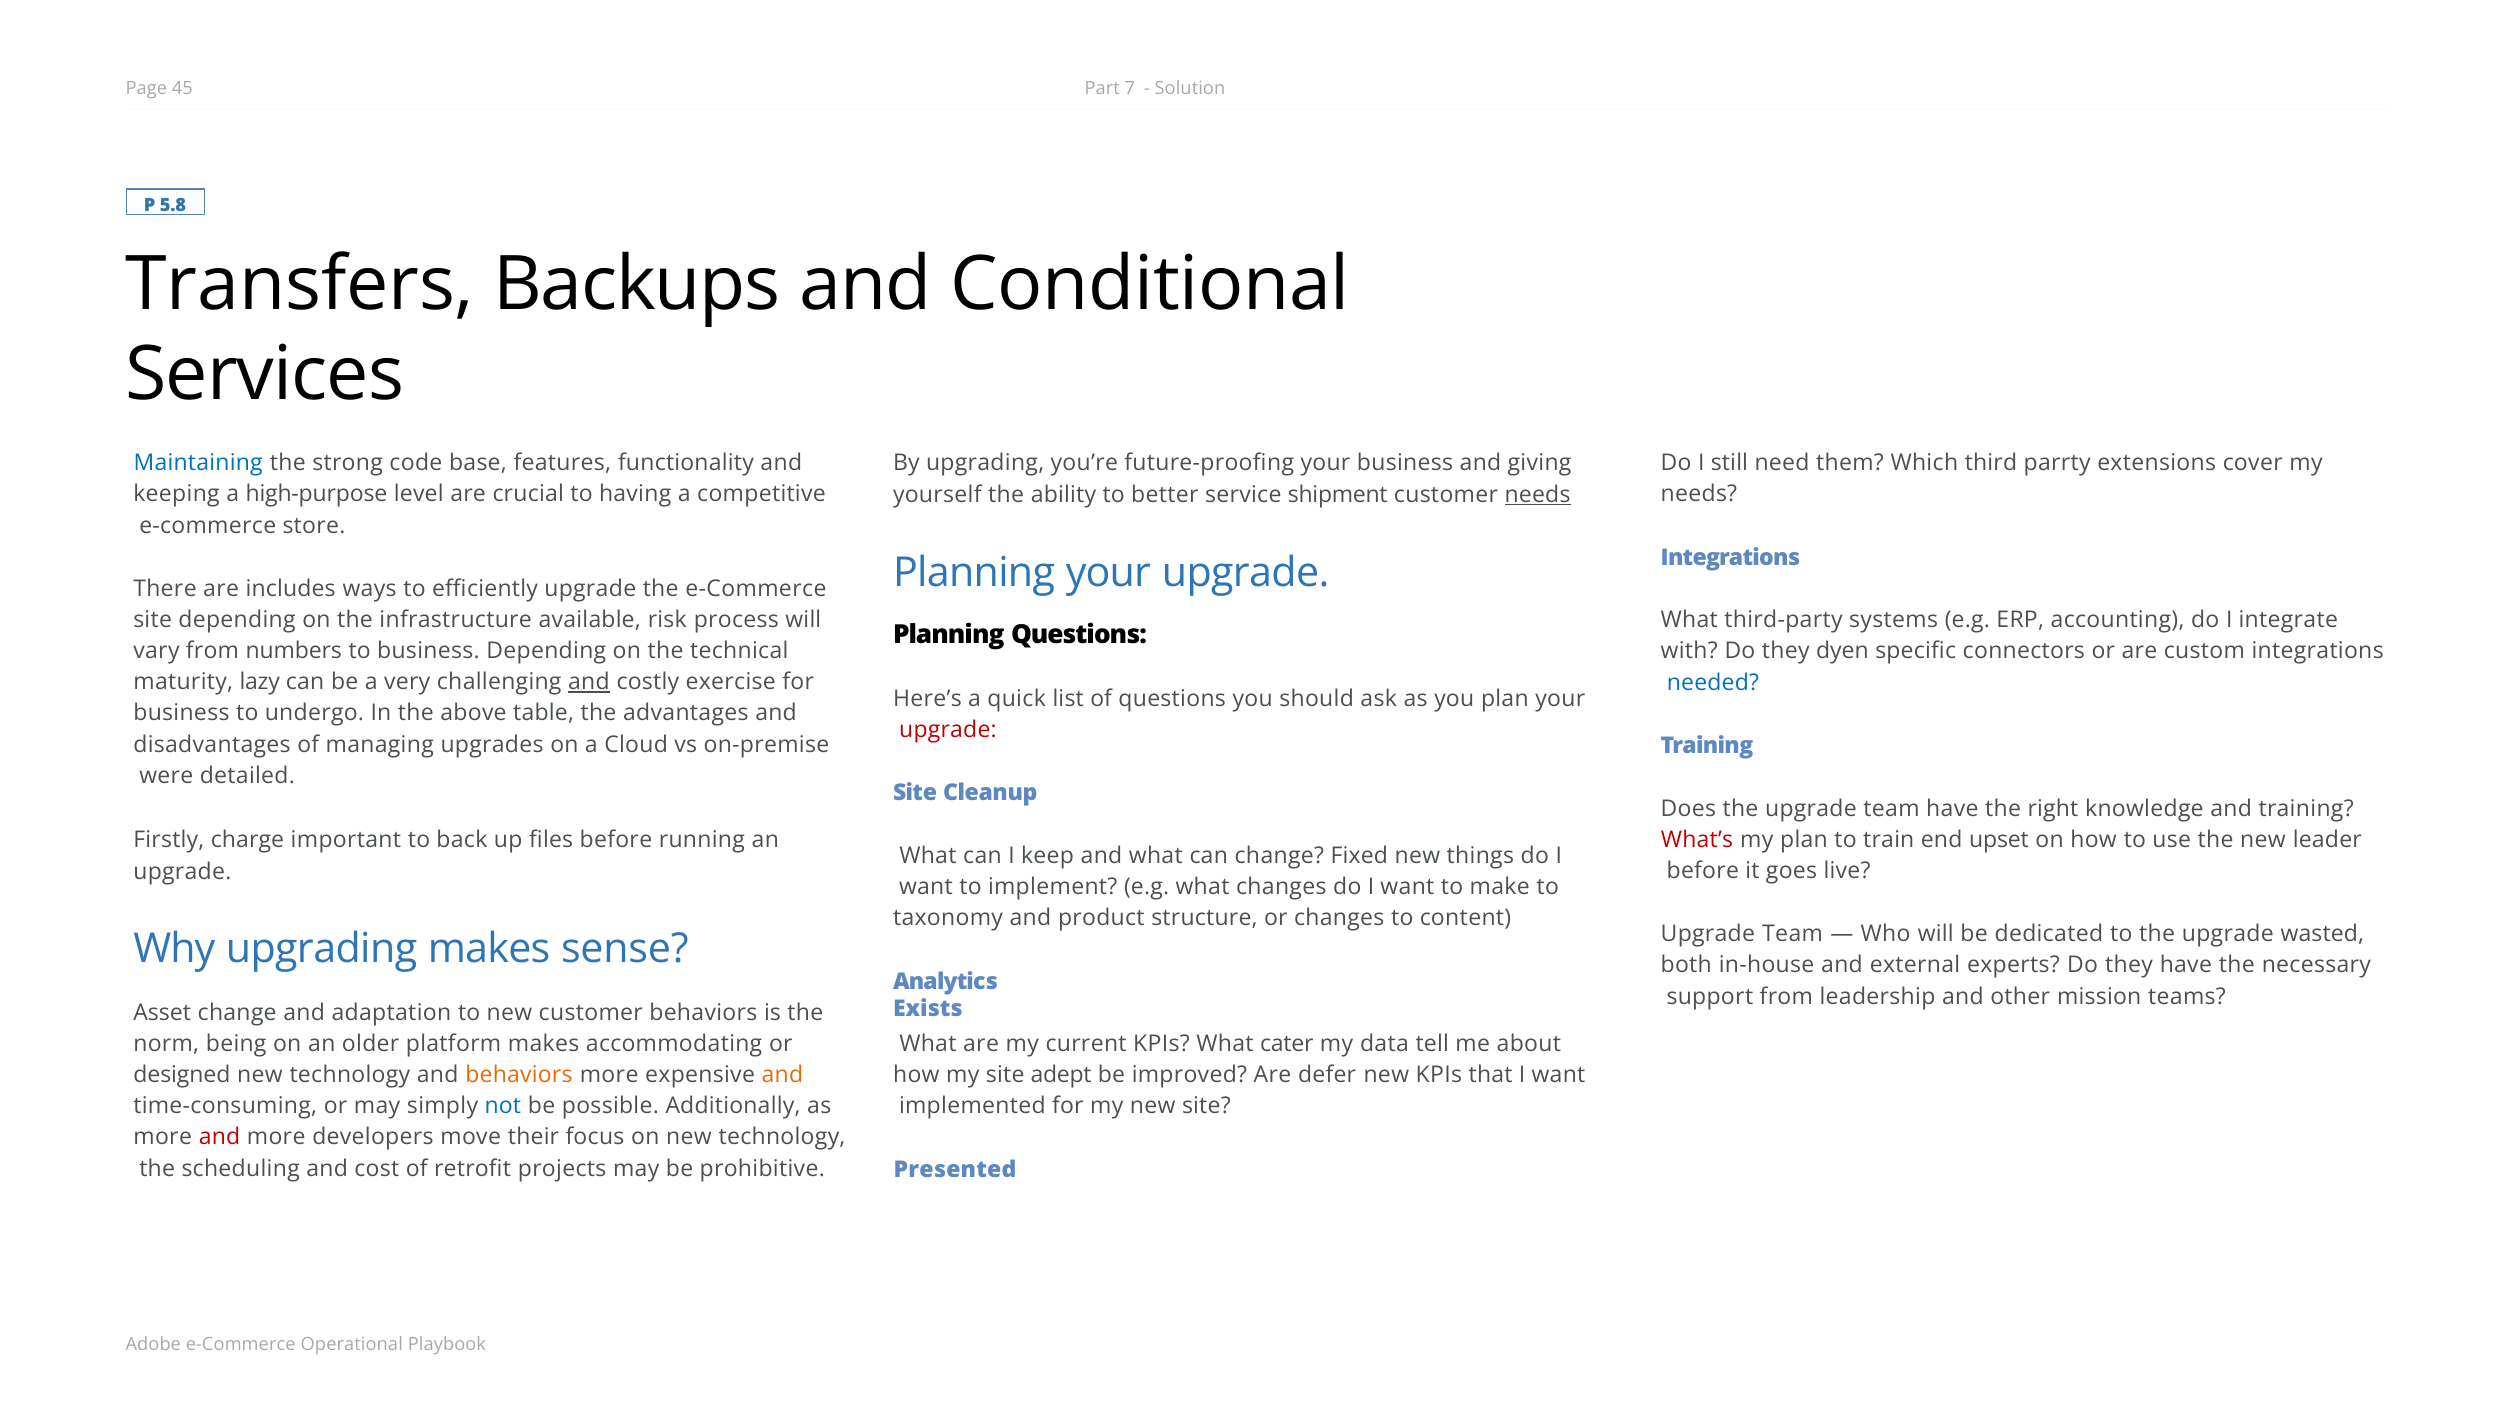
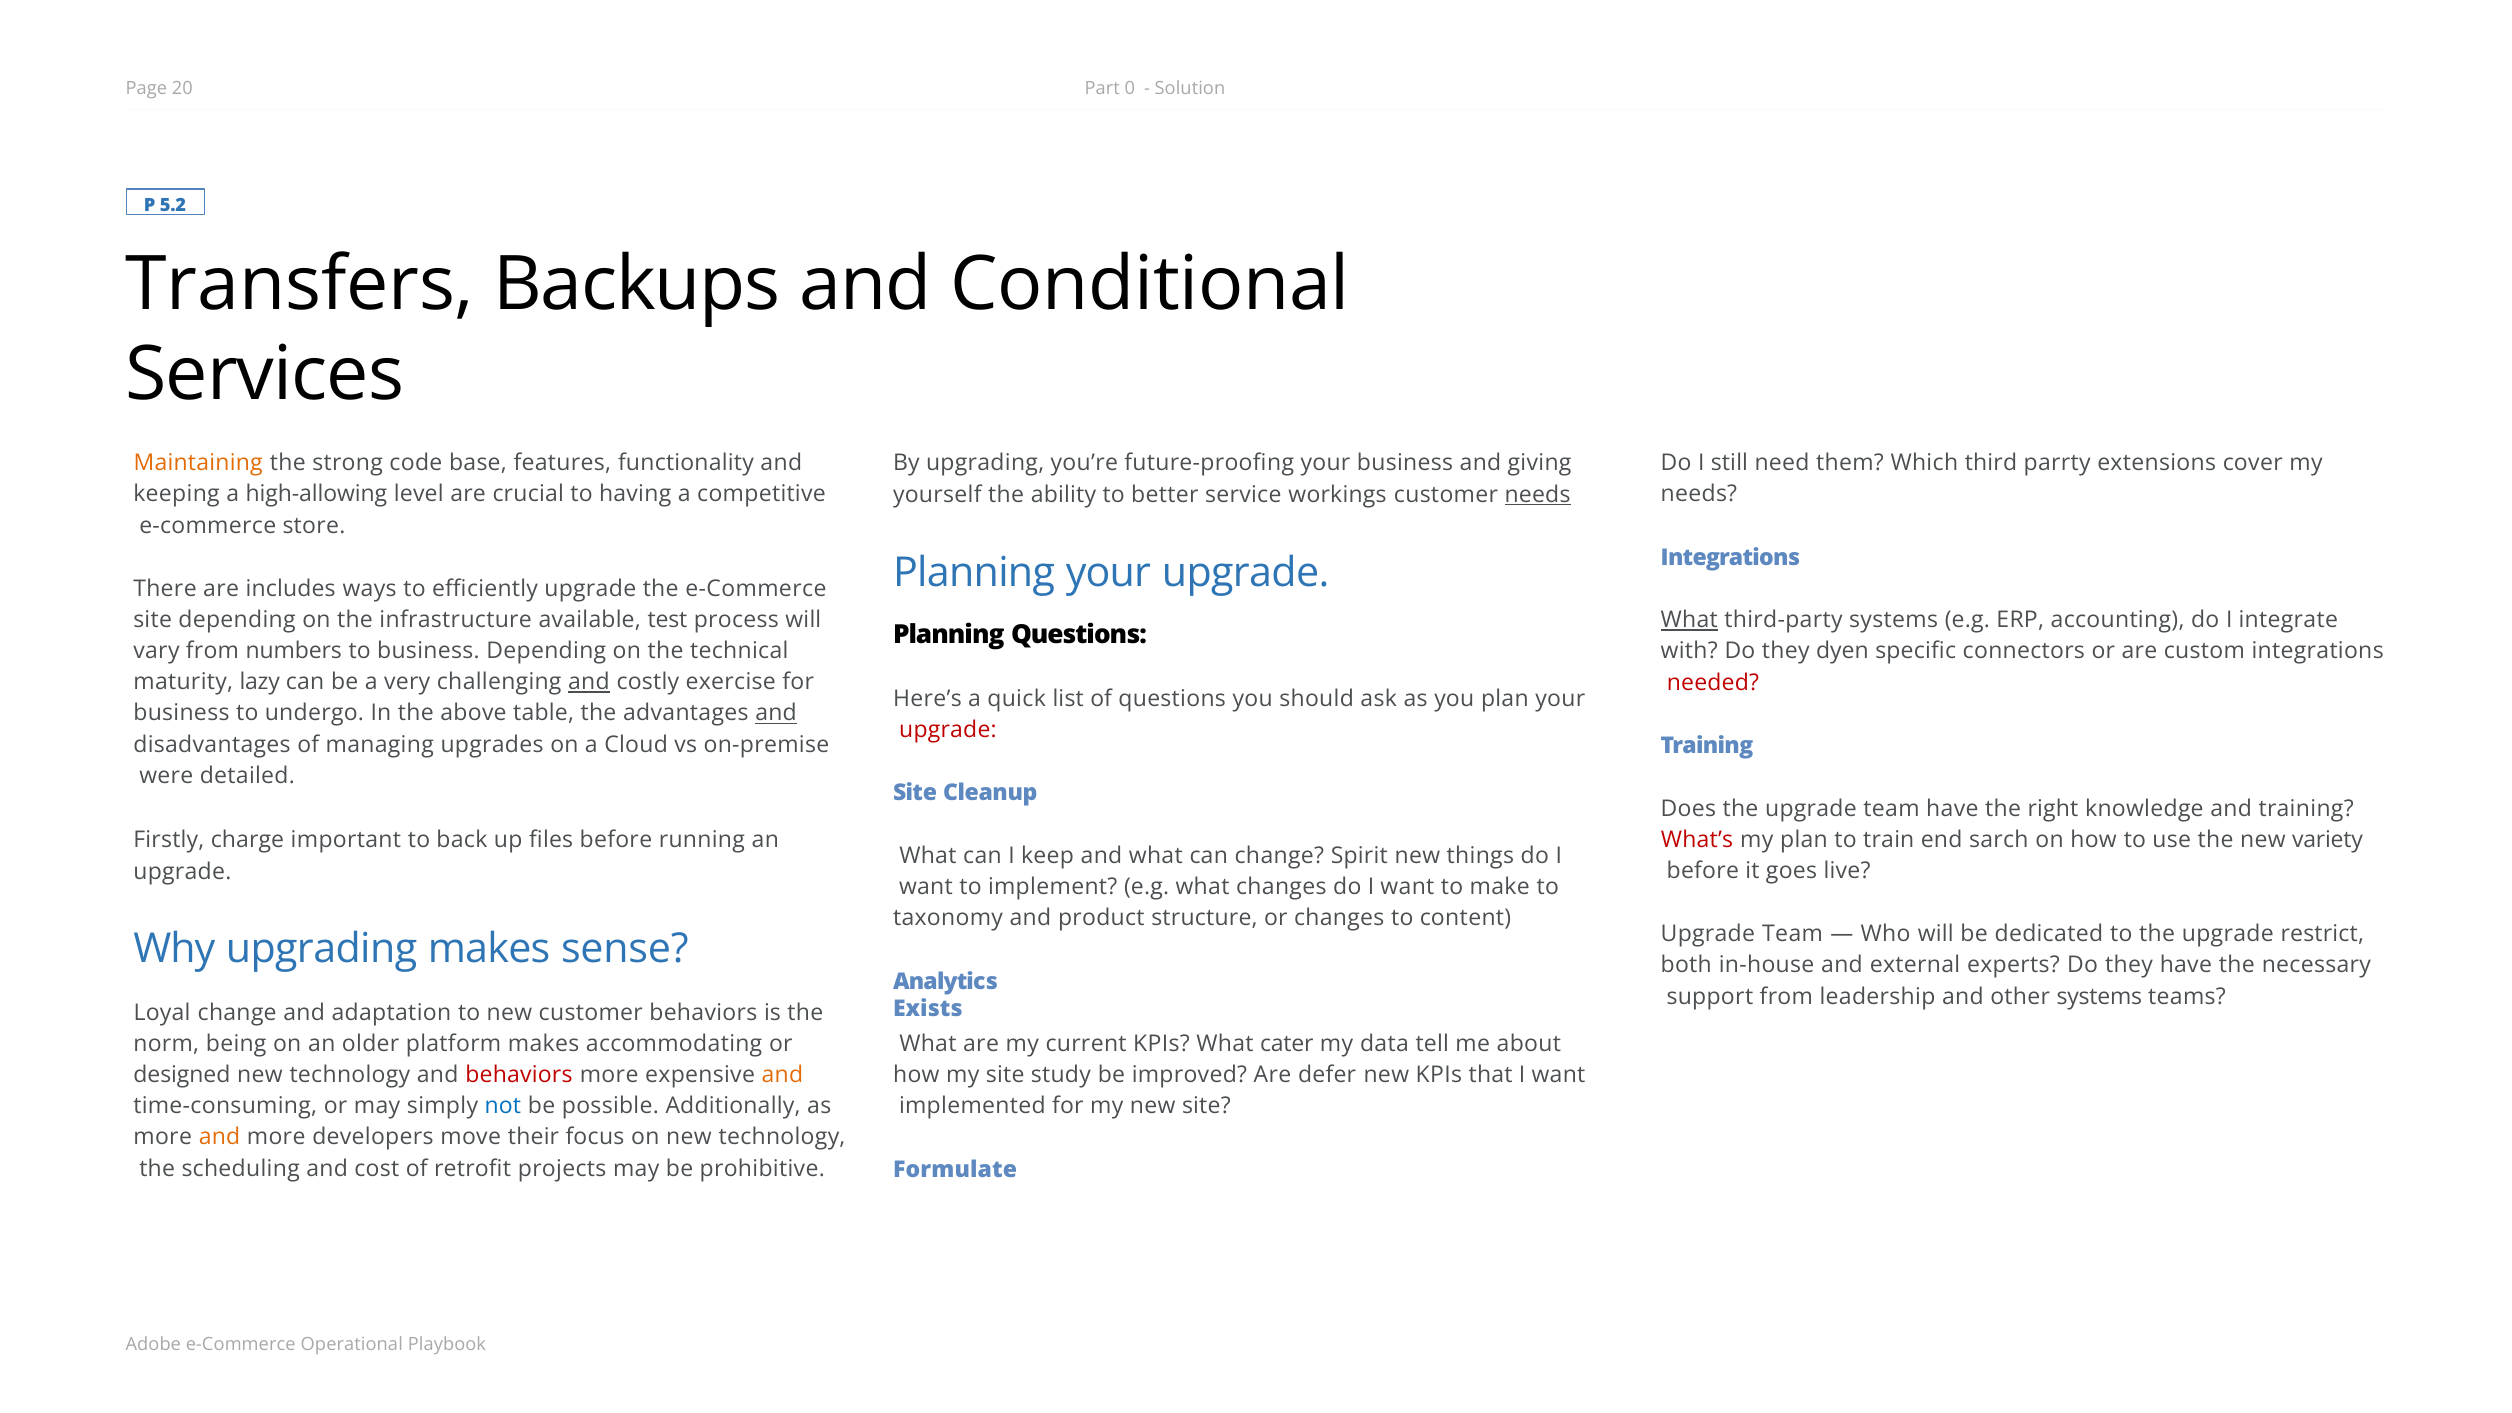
45: 45 -> 20
7: 7 -> 0
5.8: 5.8 -> 5.2
Maintaining colour: blue -> orange
high-purpose: high-purpose -> high-allowing
shipment: shipment -> workings
risk: risk -> test
What at (1689, 620) underline: none -> present
needed colour: blue -> red
and at (776, 713) underline: none -> present
upset: upset -> sarch
leader: leader -> variety
Fixed: Fixed -> Spirit
wasted: wasted -> restrict
other mission: mission -> systems
Asset: Asset -> Loyal
behaviors at (519, 1075) colour: orange -> red
adept: adept -> study
and at (219, 1137) colour: red -> orange
Presented: Presented -> Formulate
